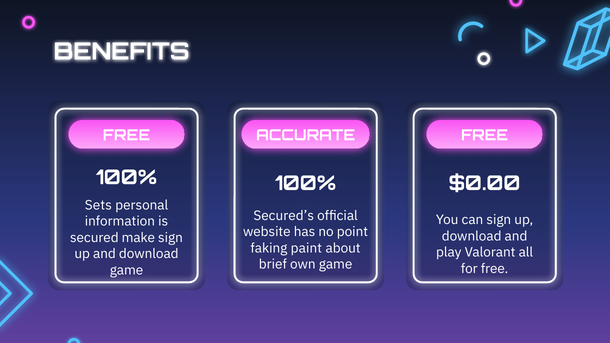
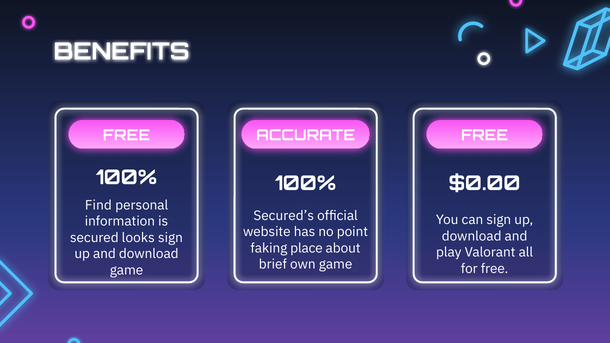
Sets: Sets -> Find
make: make -> looks
paint: paint -> place
